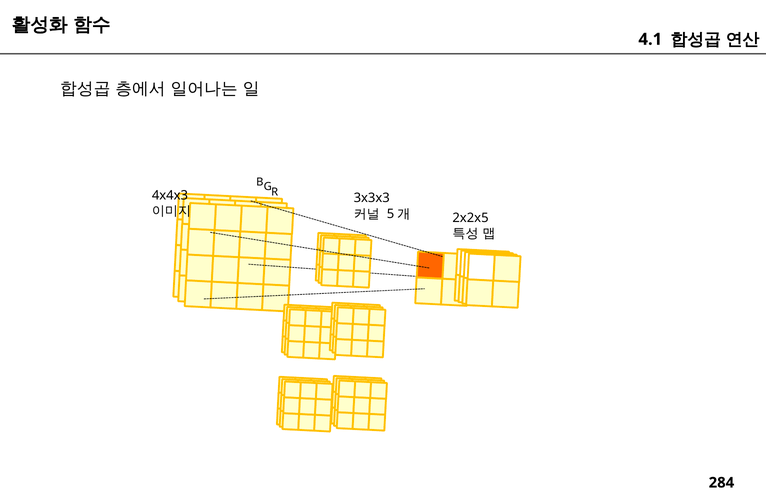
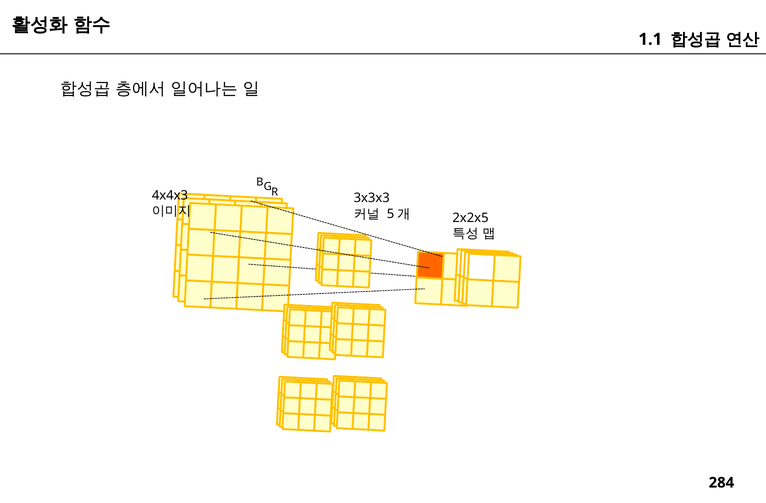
4.1: 4.1 -> 1.1
